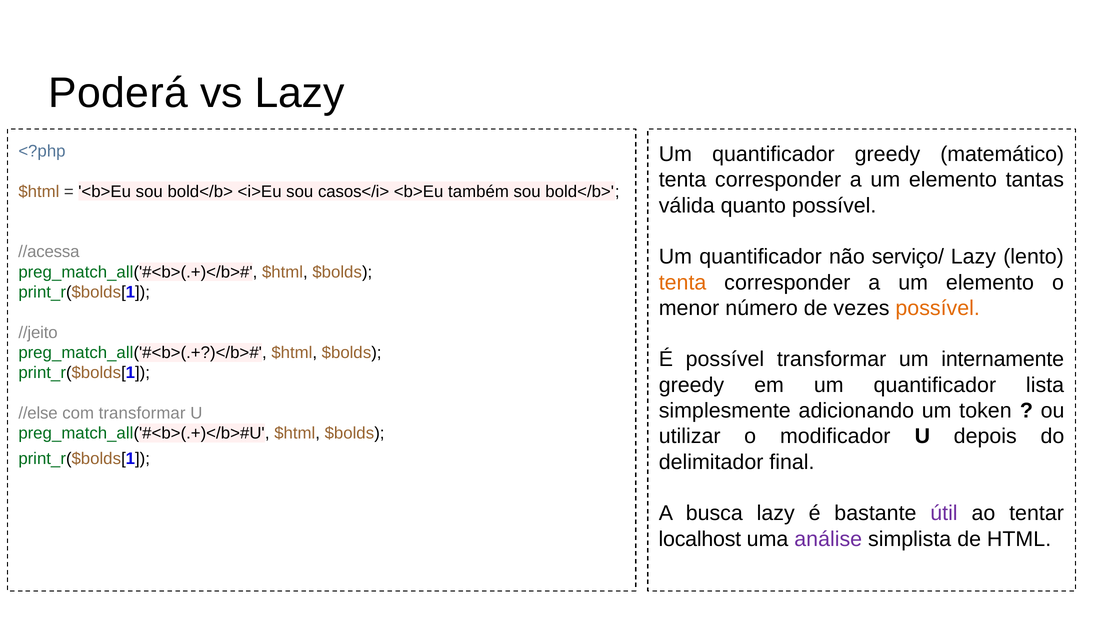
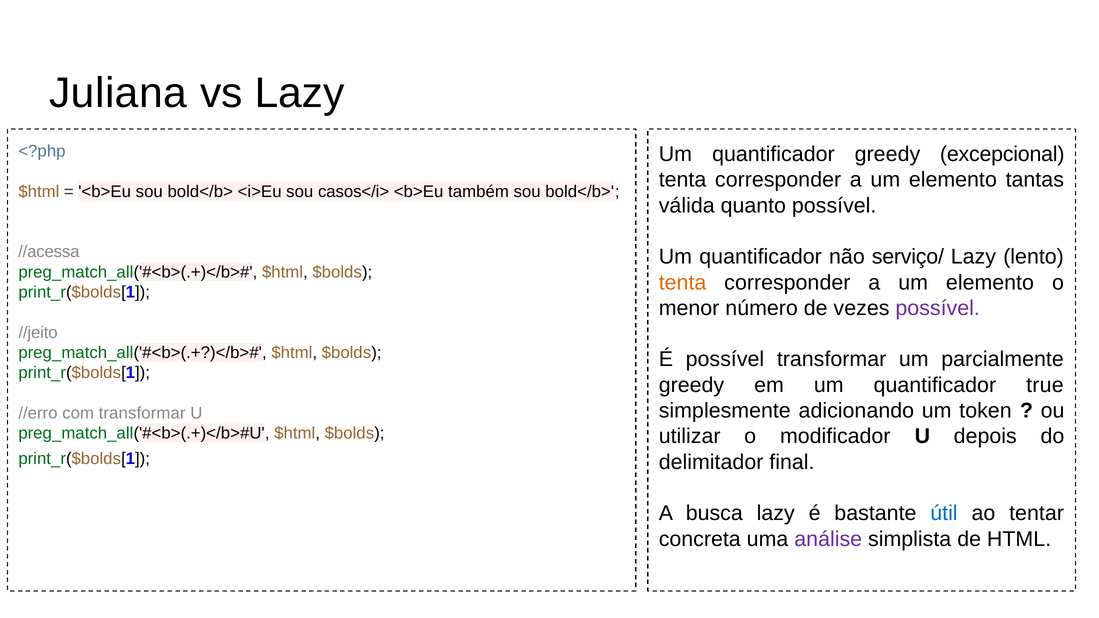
Poderá: Poderá -> Juliana
matemático: matemático -> excepcional
possível at (938, 308) colour: orange -> purple
internamente: internamente -> parcialmente
lista: lista -> true
//else: //else -> //erro
útil colour: purple -> blue
localhost: localhost -> concreta
